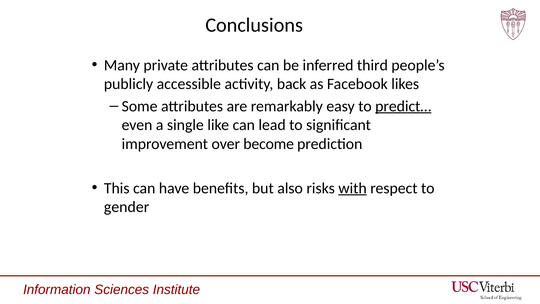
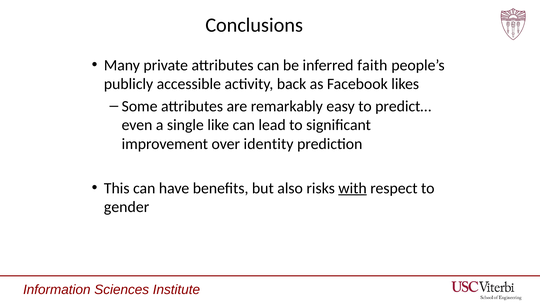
third: third -> faith
predict… underline: present -> none
become: become -> identity
